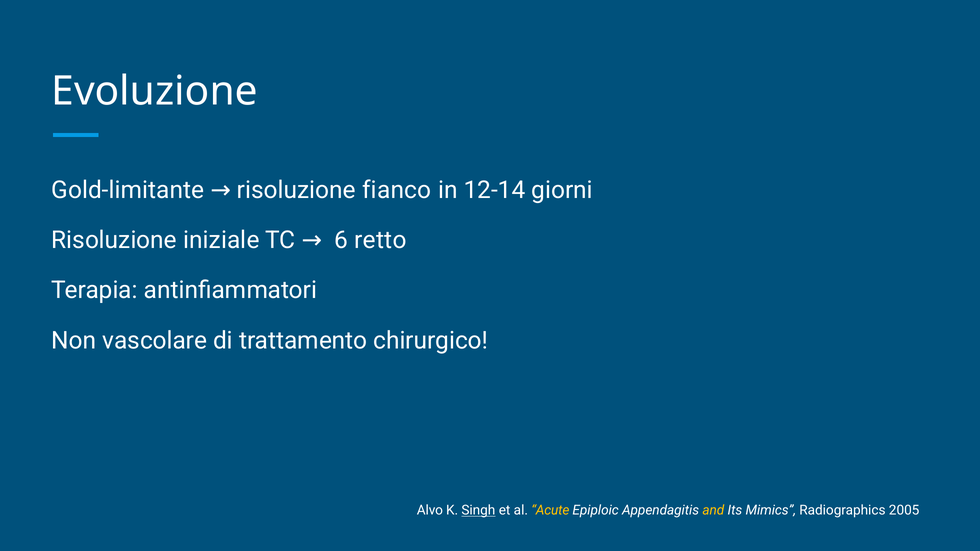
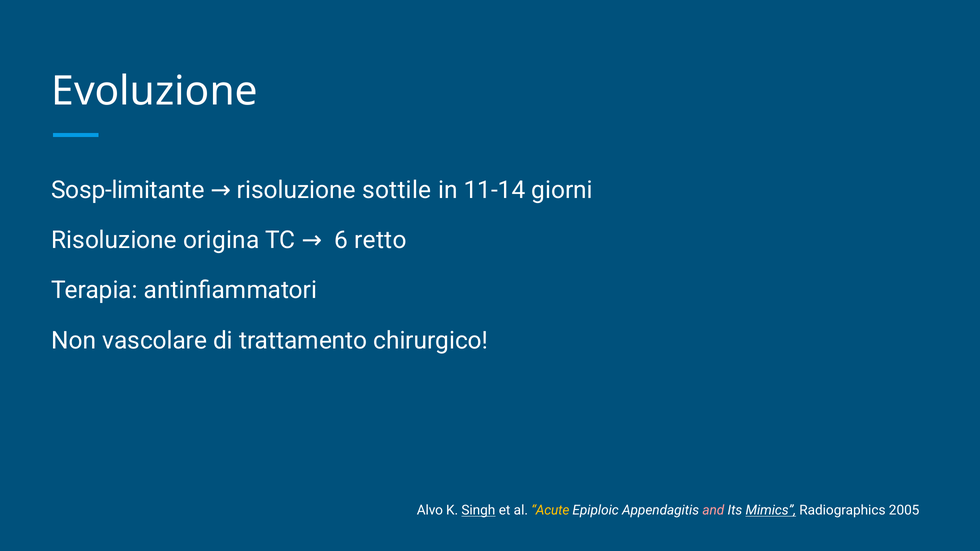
Gold-limitante: Gold-limitante -> Sosp-limitante
fianco: fianco -> sottile
12-14: 12-14 -> 11-14
iniziale: iniziale -> origina
and colour: yellow -> pink
Mimics underline: none -> present
